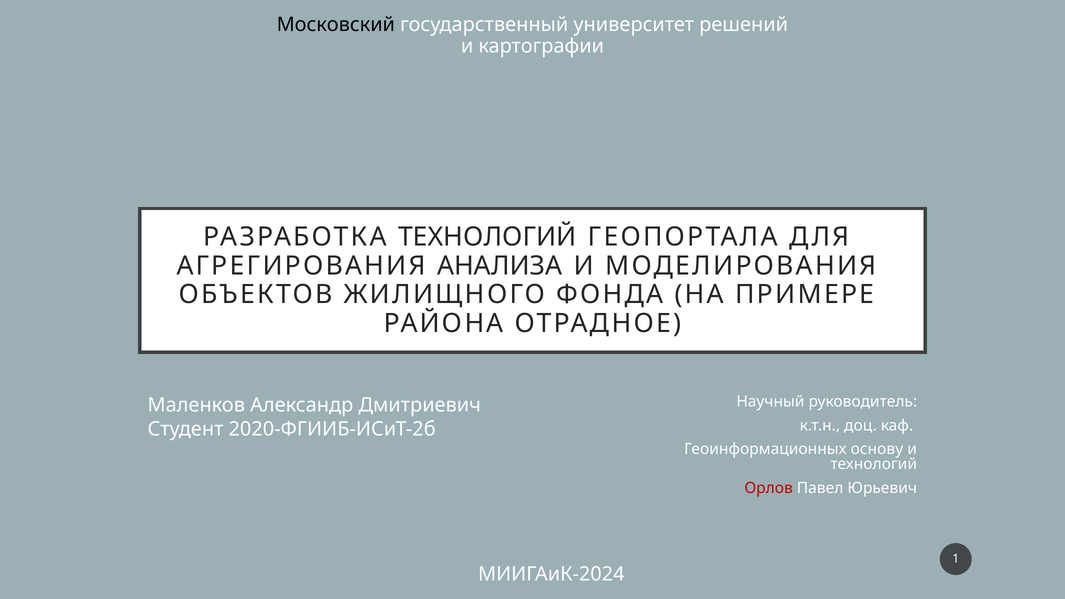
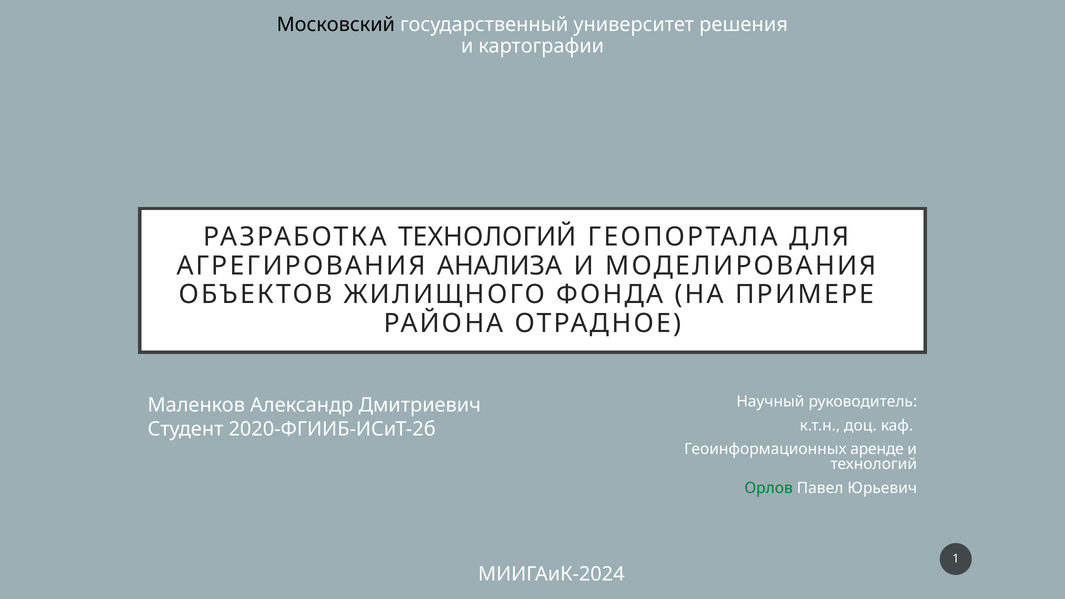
решений: решений -> решения
основу: основу -> аренде
Орлов colour: red -> green
